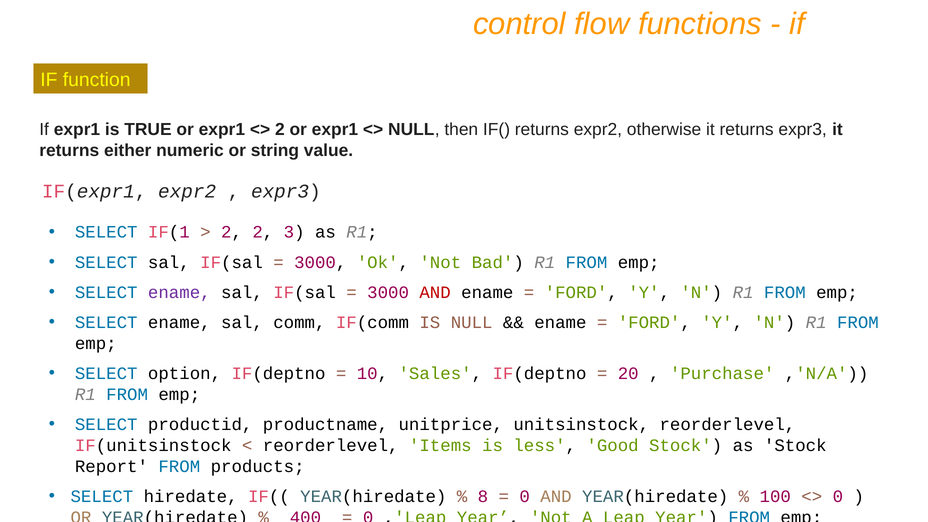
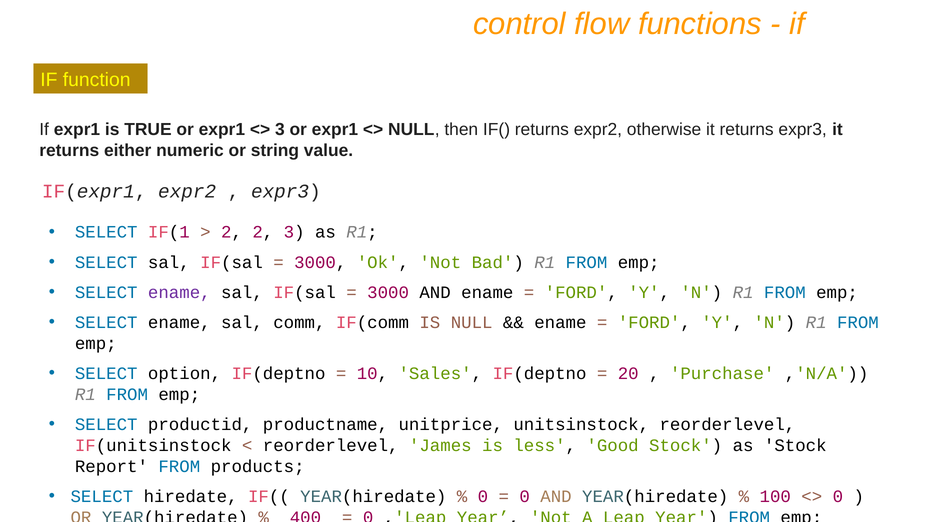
2 at (280, 130): 2 -> 3
AND at (435, 292) colour: red -> black
Items: Items -> James
8 at (483, 497): 8 -> 0
